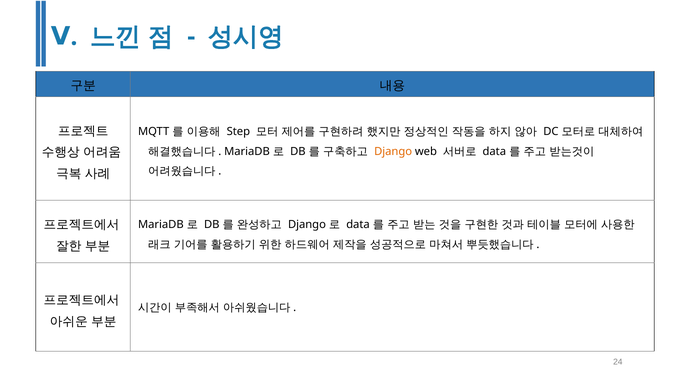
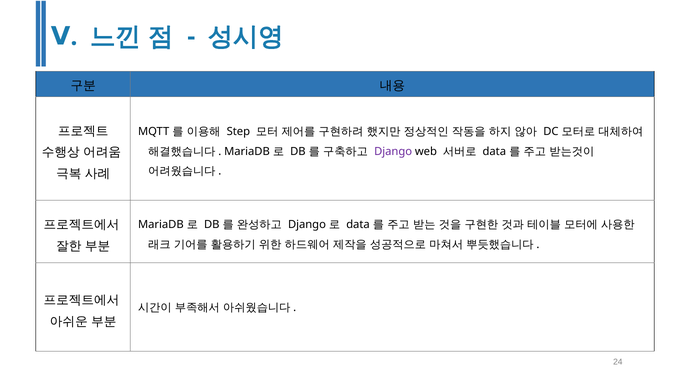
Django at (393, 151) colour: orange -> purple
